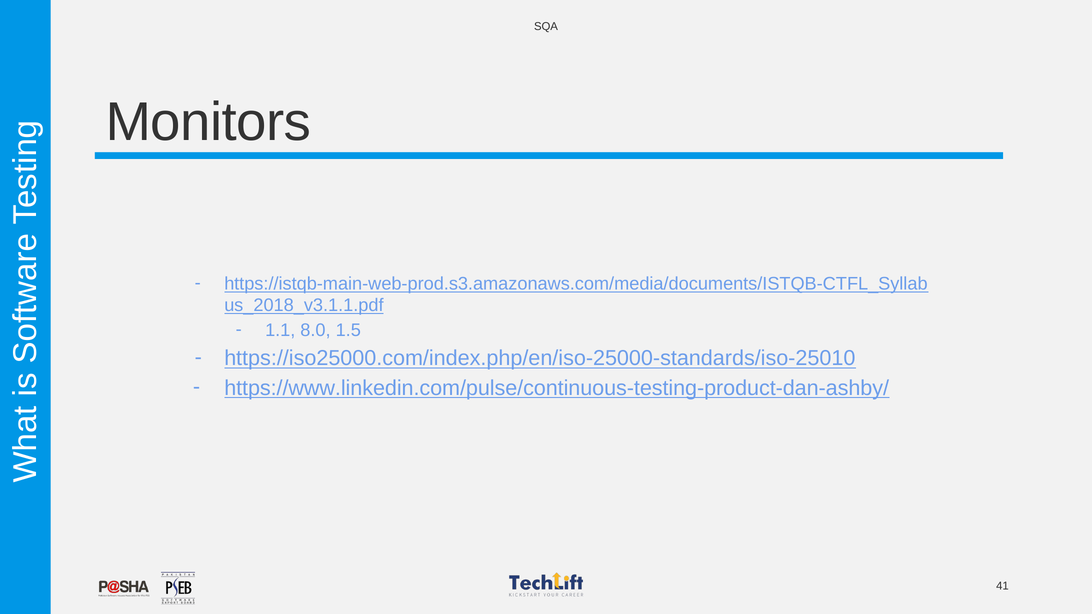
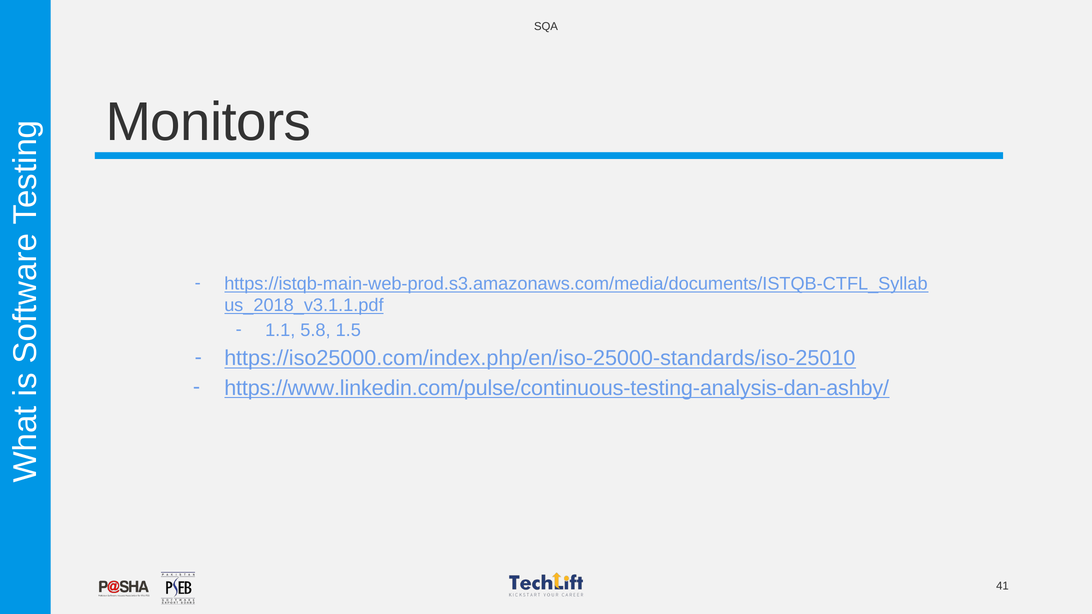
8.0: 8.0 -> 5.8
https://www.linkedin.com/pulse/continuous-testing-product-dan-ashby/: https://www.linkedin.com/pulse/continuous-testing-product-dan-ashby/ -> https://www.linkedin.com/pulse/continuous-testing-analysis-dan-ashby/
